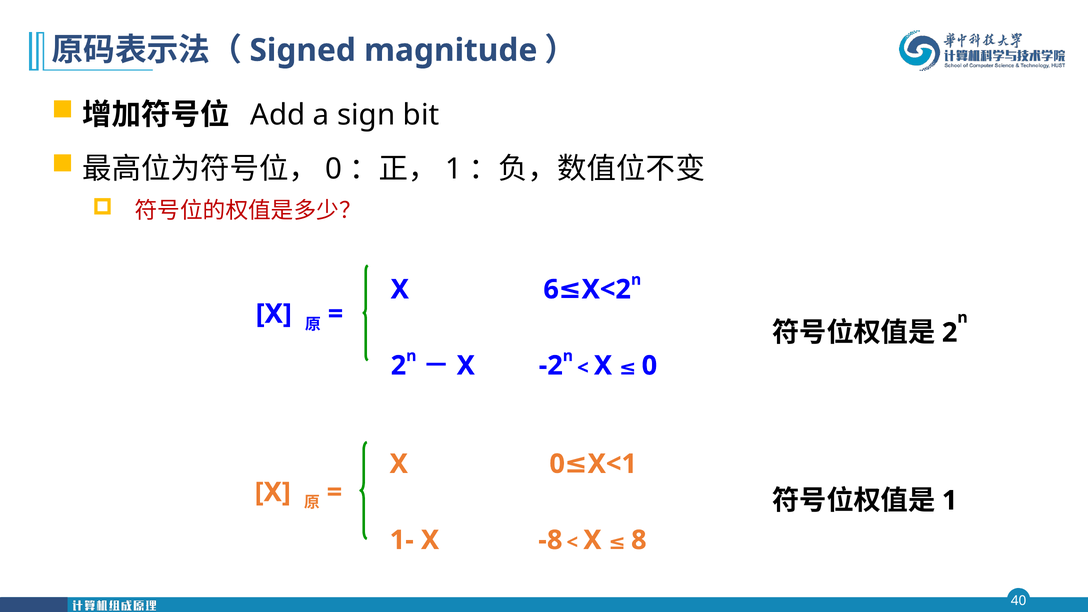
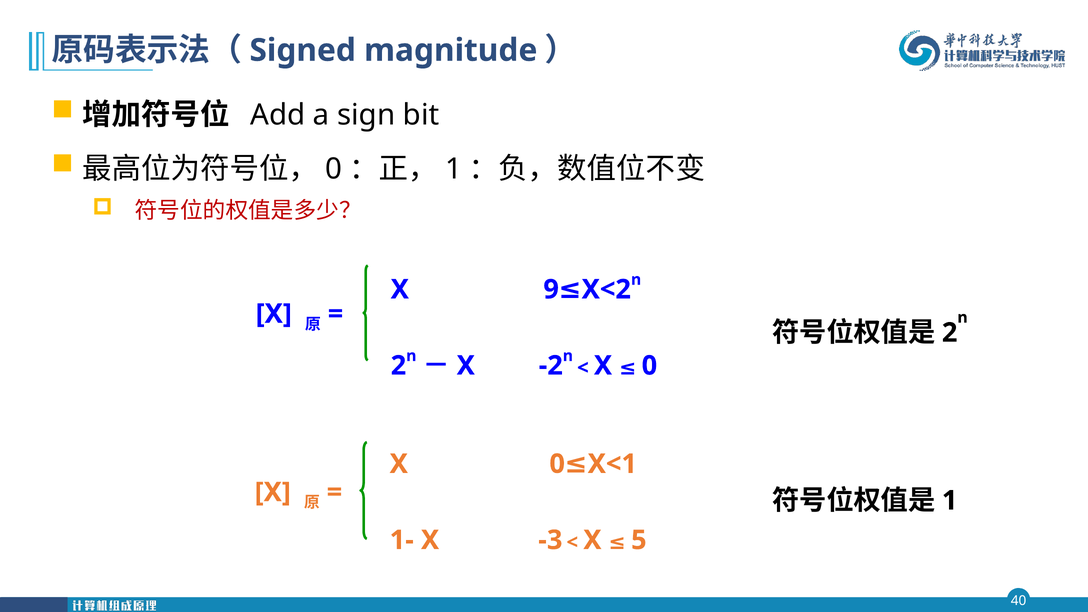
6: 6 -> 9
-8: -8 -> -3
8: 8 -> 5
